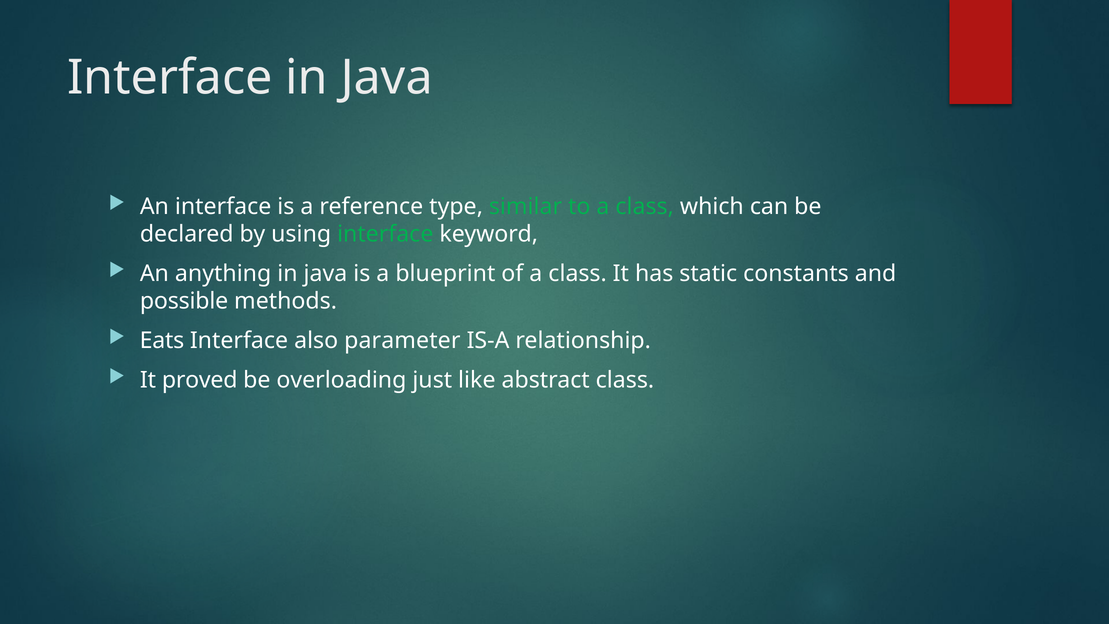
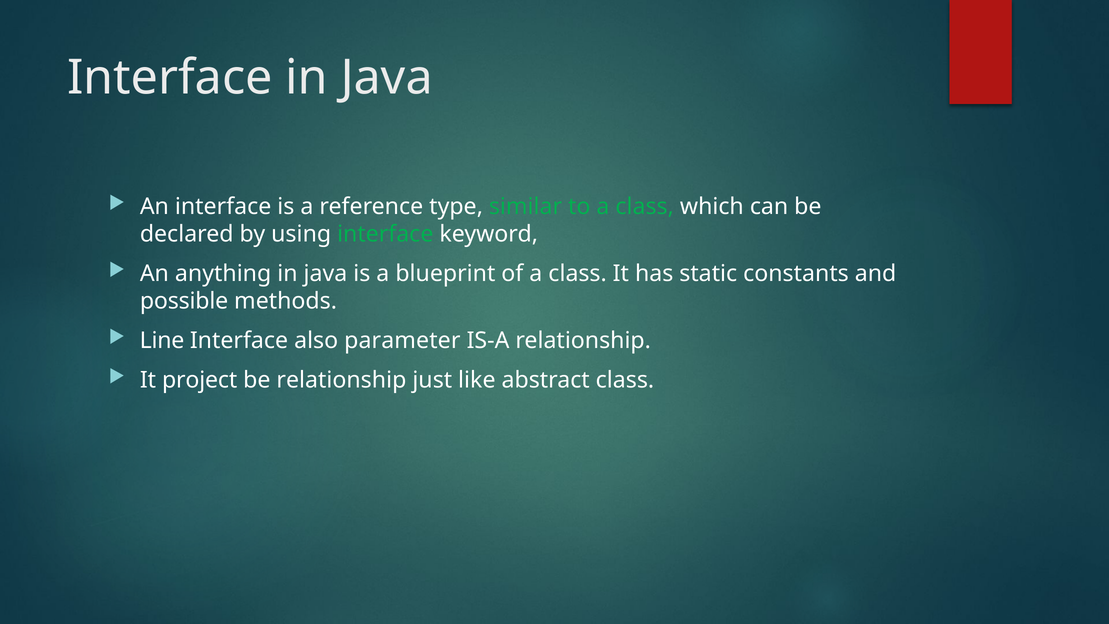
Eats: Eats -> Line
proved: proved -> project
be overloading: overloading -> relationship
